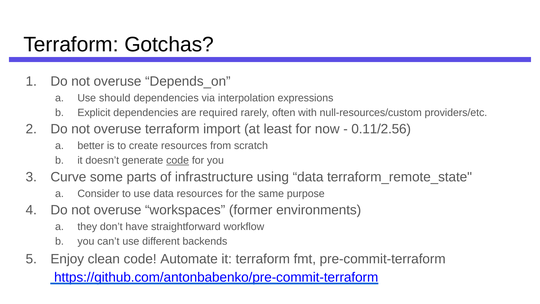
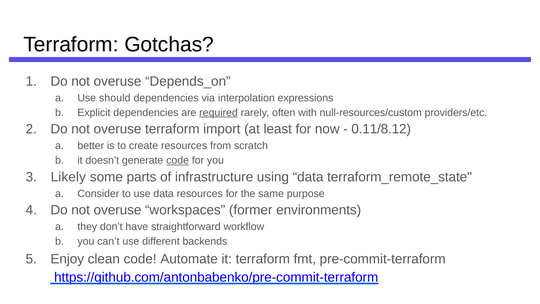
required underline: none -> present
0.11/2.56: 0.11/2.56 -> 0.11/8.12
Curve: Curve -> Likely
